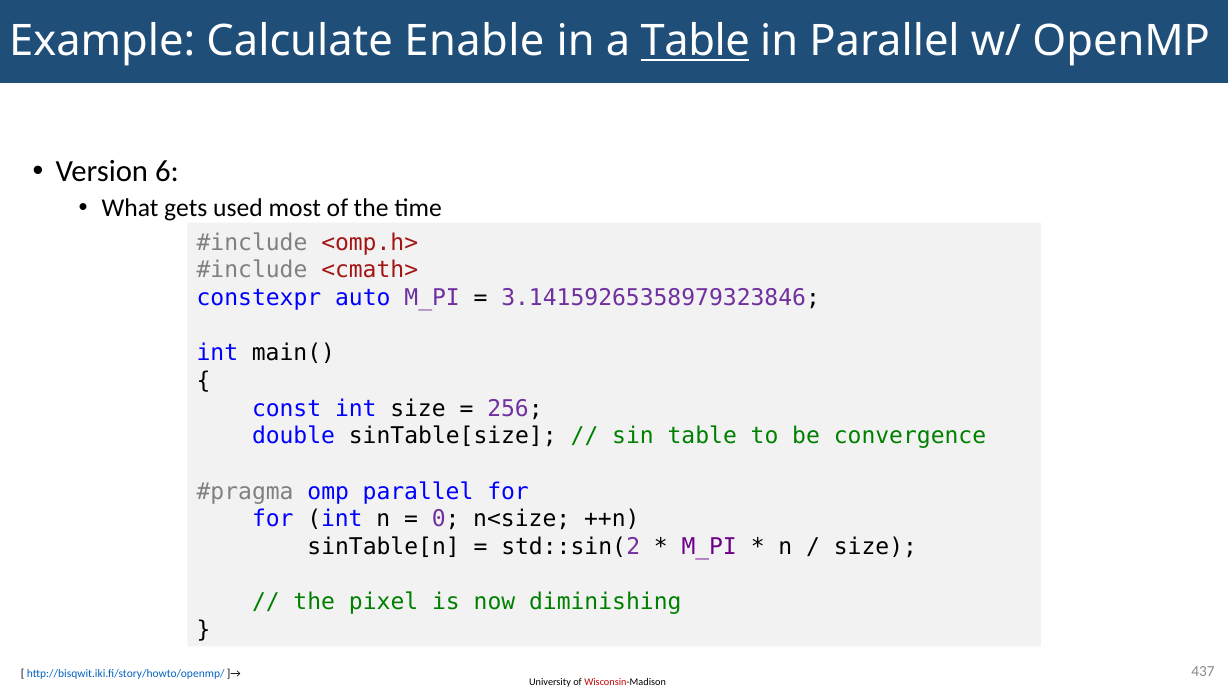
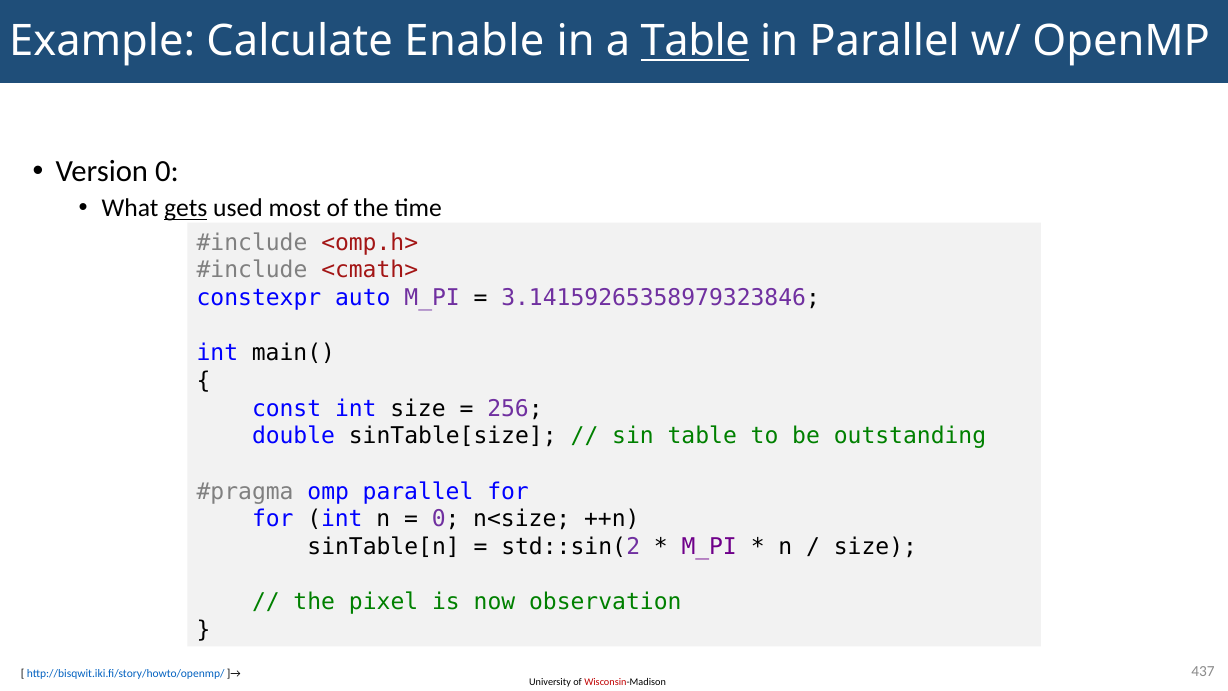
Version 6: 6 -> 0
gets underline: none -> present
convergence: convergence -> outstanding
diminishing: diminishing -> observation
